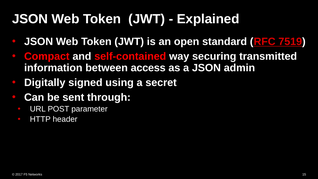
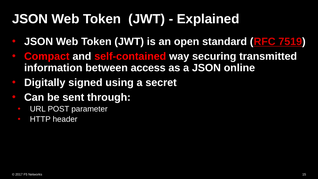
admin: admin -> online
